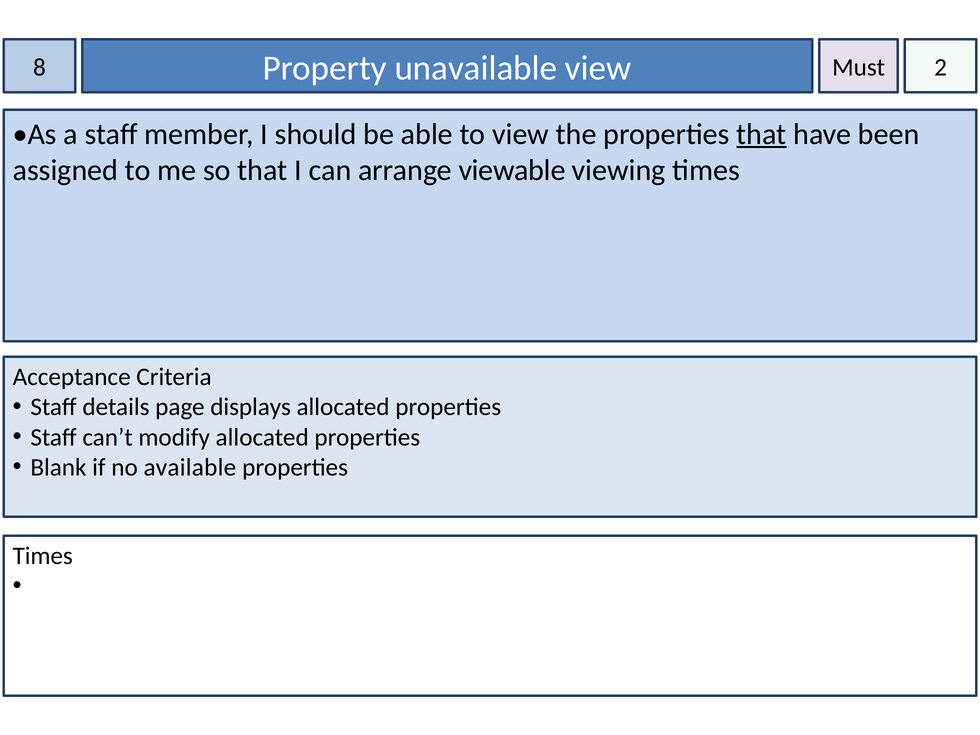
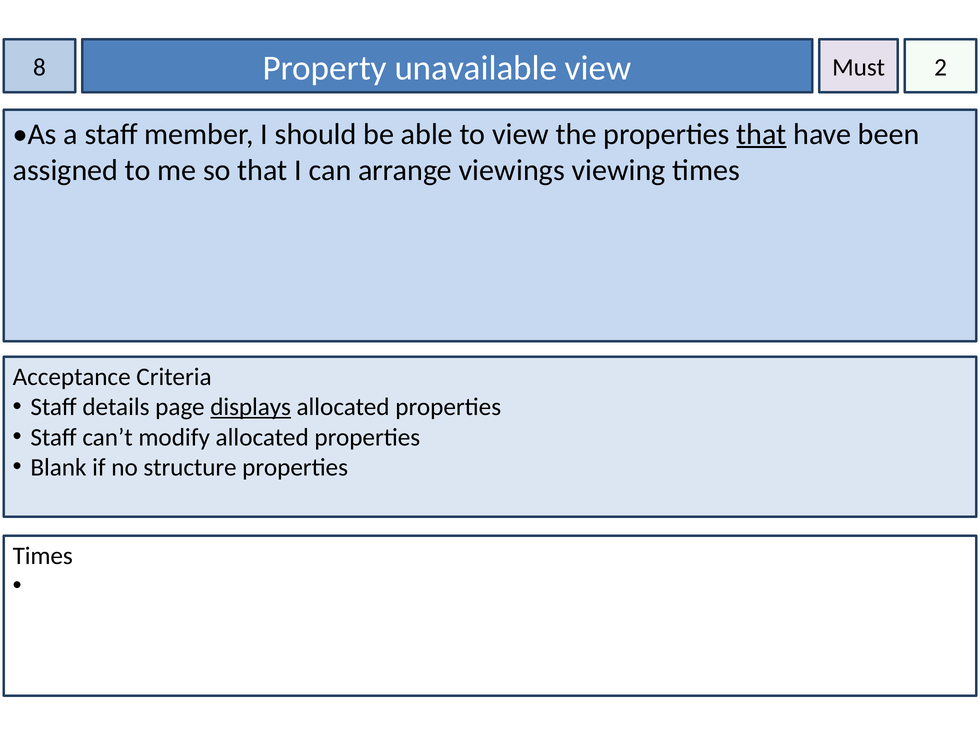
viewable: viewable -> viewings
displays underline: none -> present
available: available -> structure
